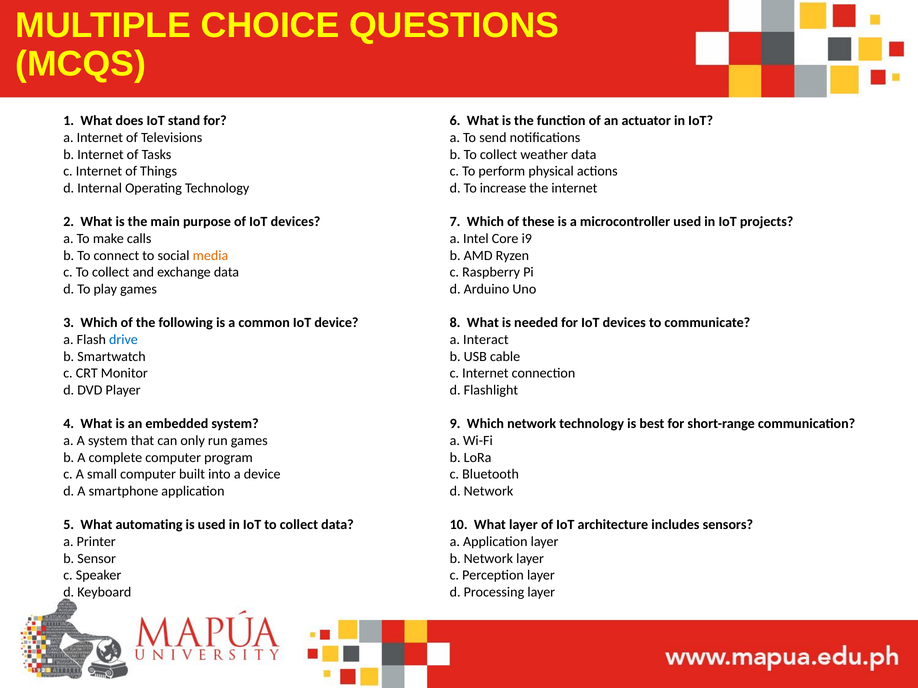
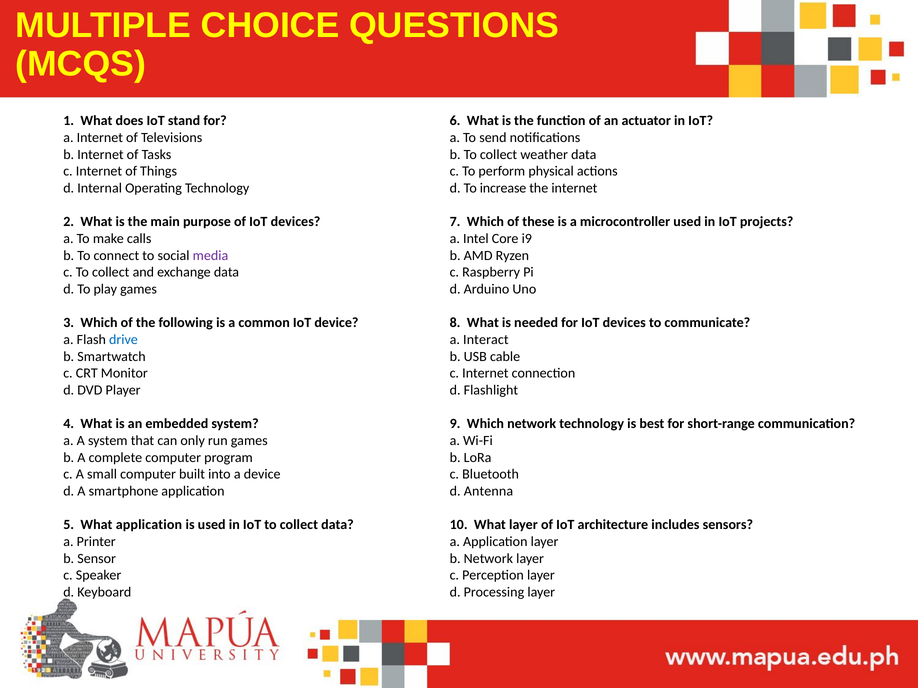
media colour: orange -> purple
d Network: Network -> Antenna
What automating: automating -> application
